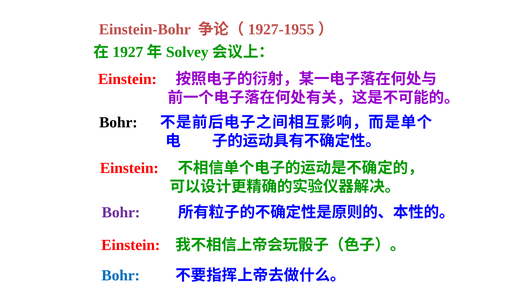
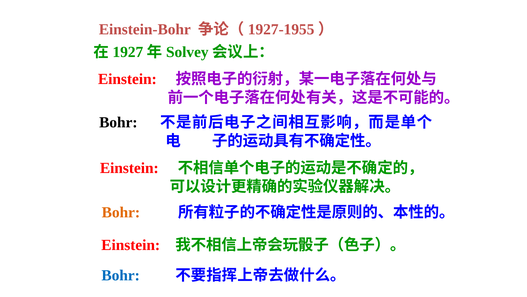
Bohr at (121, 212) colour: purple -> orange
